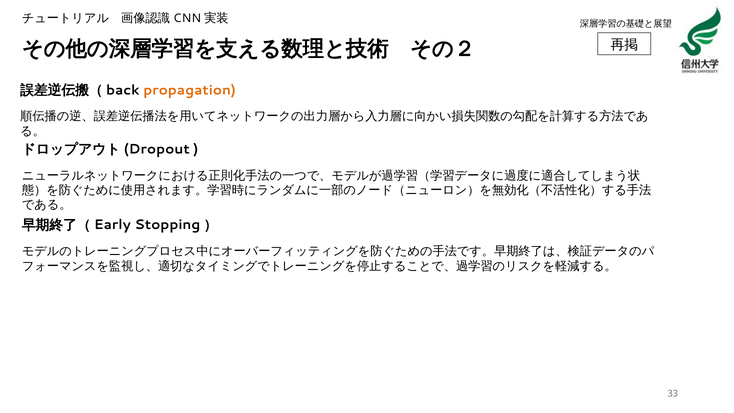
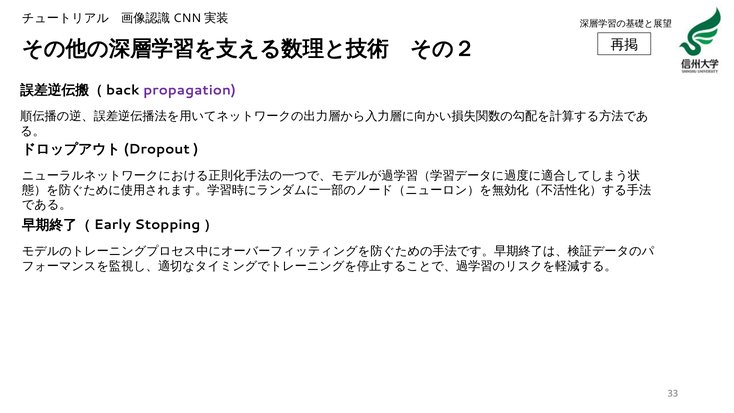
propagation colour: orange -> purple
